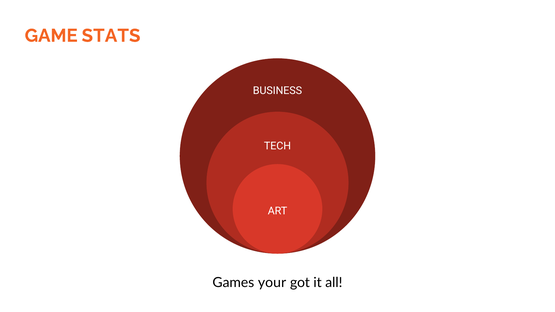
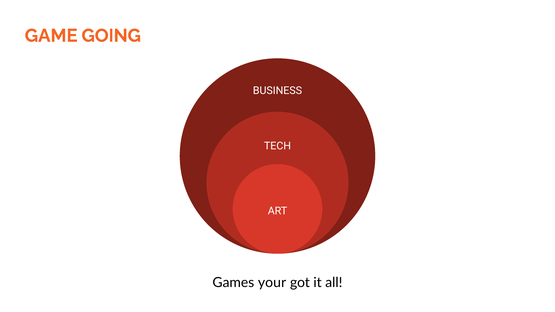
STATS: STATS -> GOING
